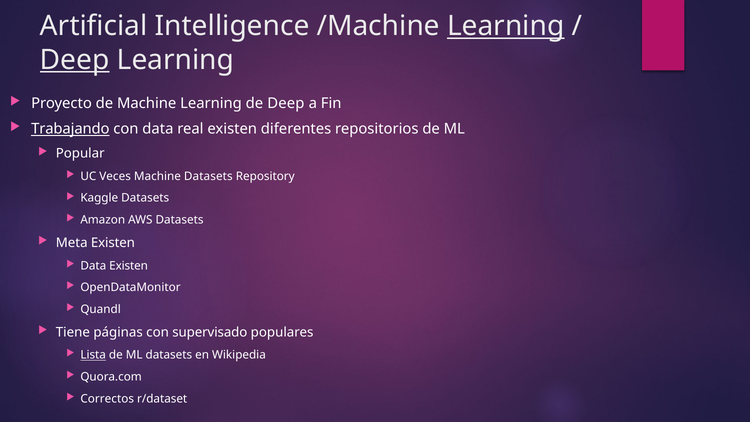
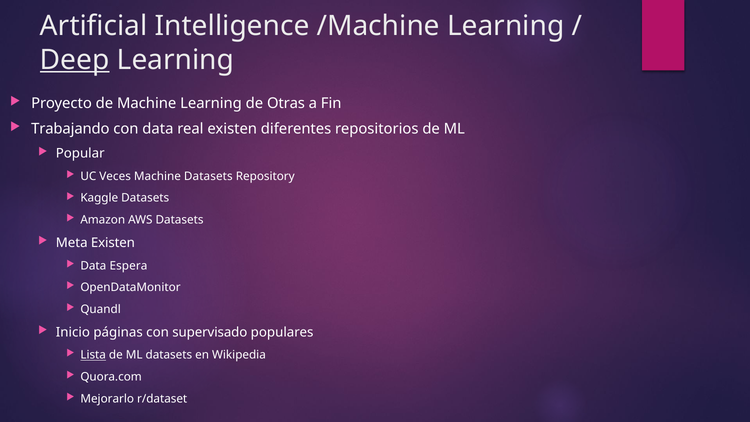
Learning at (506, 26) underline: present -> none
de Deep: Deep -> Otras
Trabajando underline: present -> none
Data Existen: Existen -> Espera
Tiene: Tiene -> Inicio
Correctos: Correctos -> Mejorarlo
